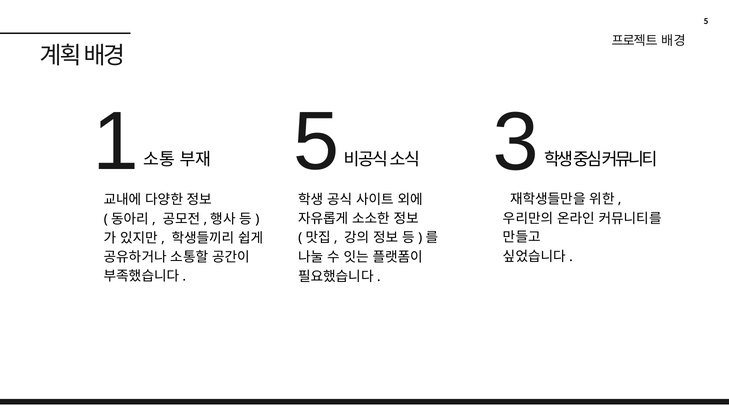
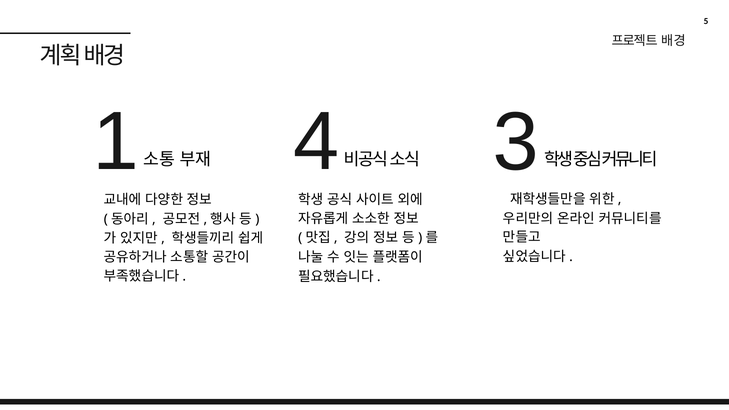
1 5: 5 -> 4
